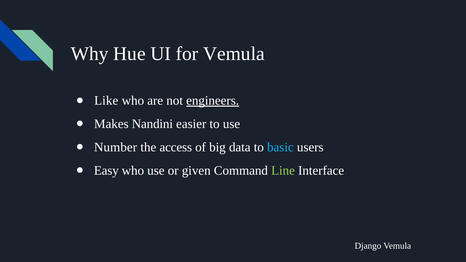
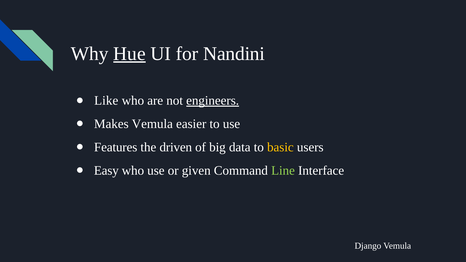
Hue underline: none -> present
for Vemula: Vemula -> Nandini
Makes Nandini: Nandini -> Vemula
Number: Number -> Features
access: access -> driven
basic colour: light blue -> yellow
